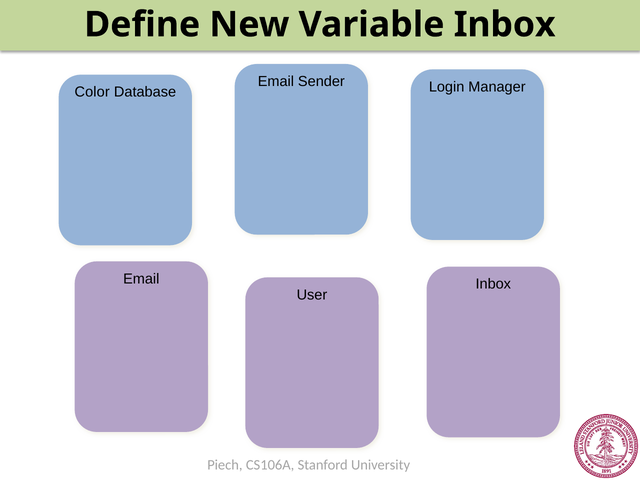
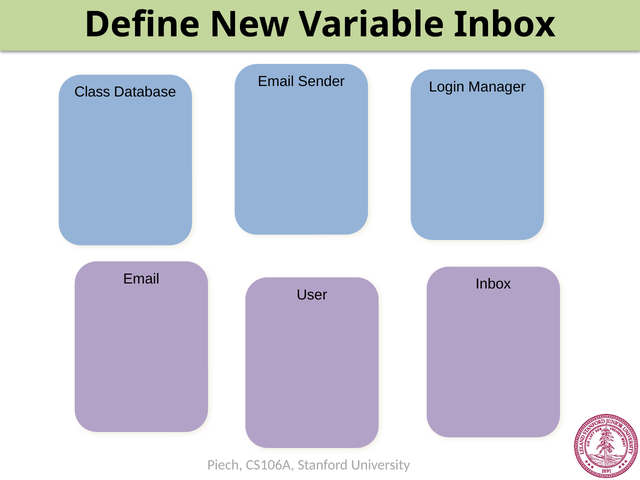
Color: Color -> Class
